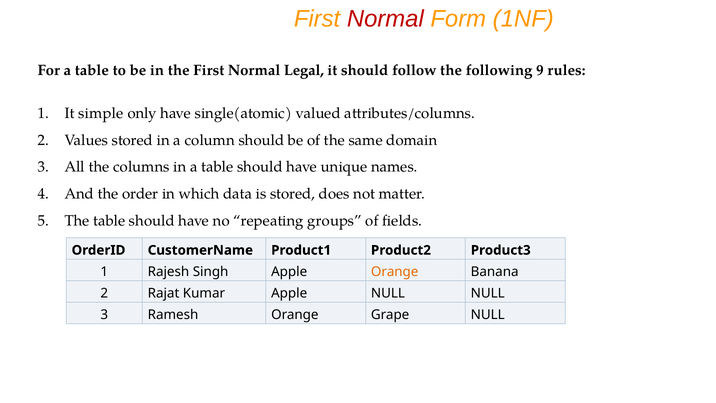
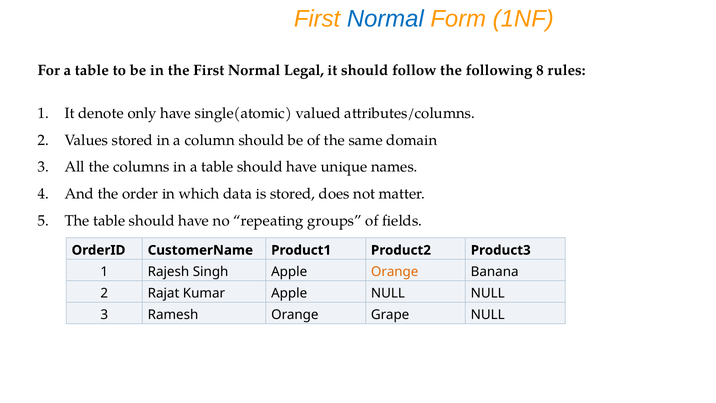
Normal at (385, 19) colour: red -> blue
9: 9 -> 8
simple: simple -> denote
